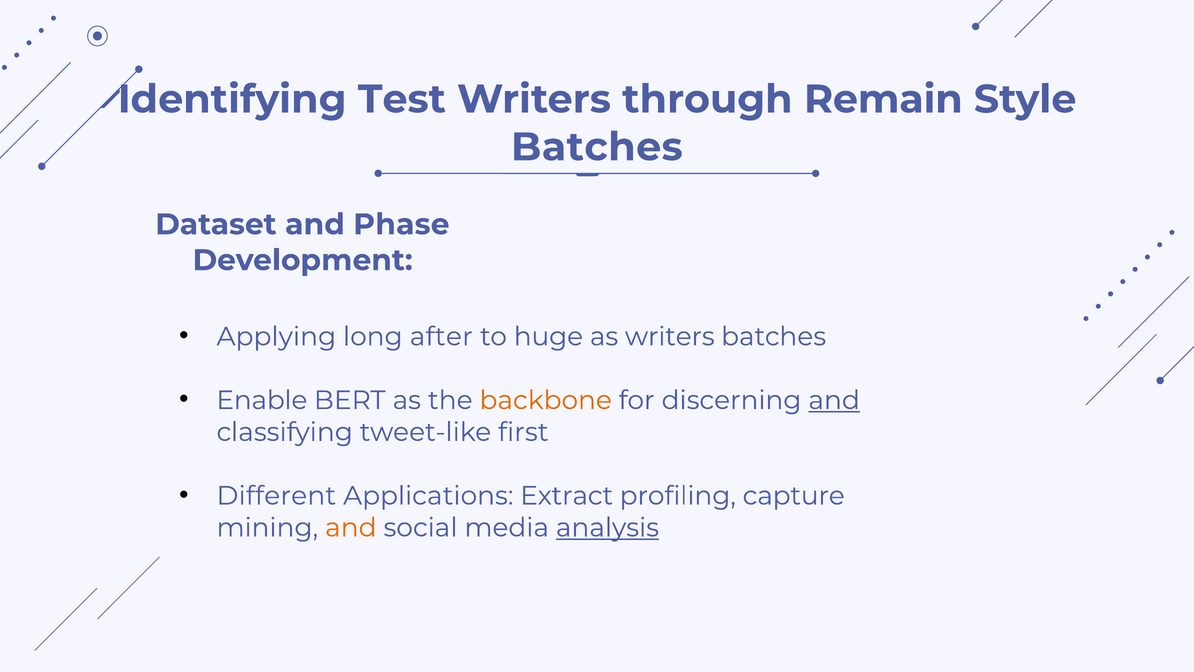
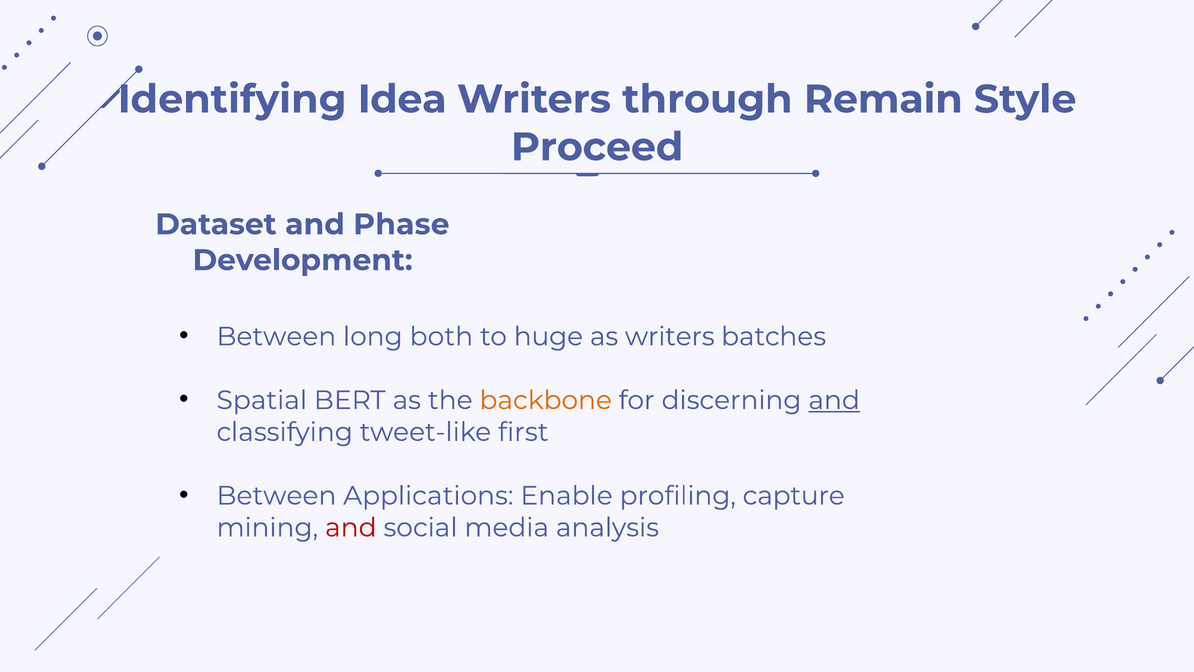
Test: Test -> Idea
Batches at (597, 147): Batches -> Proceed
Applying at (276, 336): Applying -> Between
after: after -> both
Enable: Enable -> Spatial
Different at (276, 496): Different -> Between
Extract: Extract -> Enable
and at (351, 527) colour: orange -> red
analysis underline: present -> none
